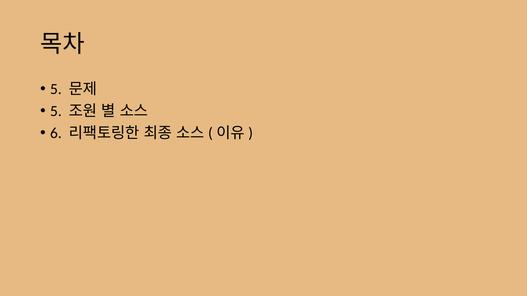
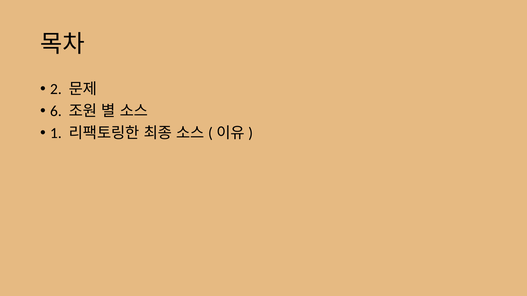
5 at (56, 89): 5 -> 2
5 at (56, 111): 5 -> 6
6: 6 -> 1
